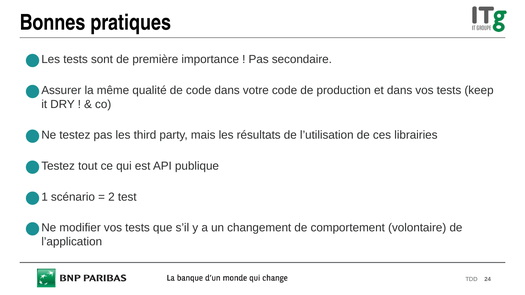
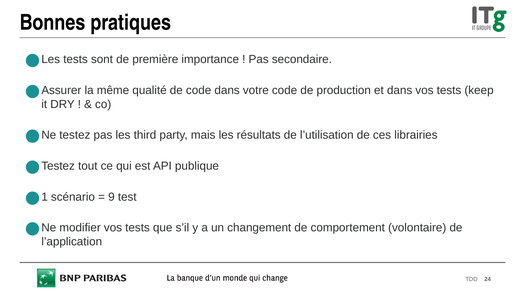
2: 2 -> 9
